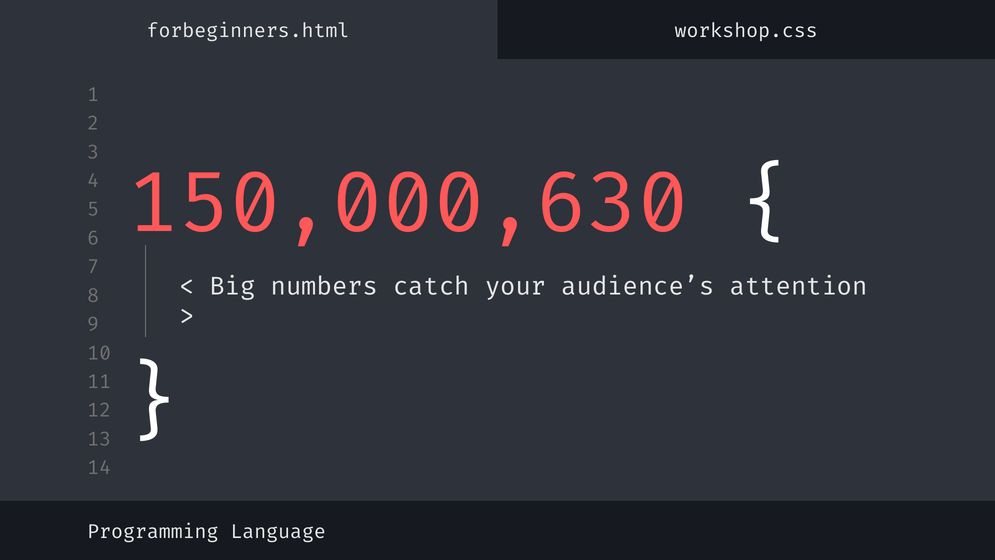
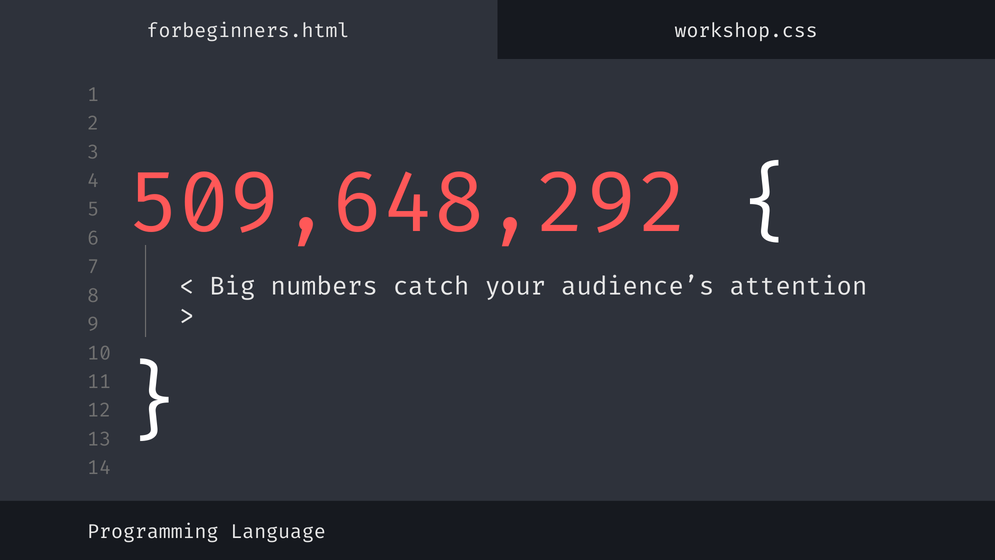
150,000,630: 150,000,630 -> 509,648,292
